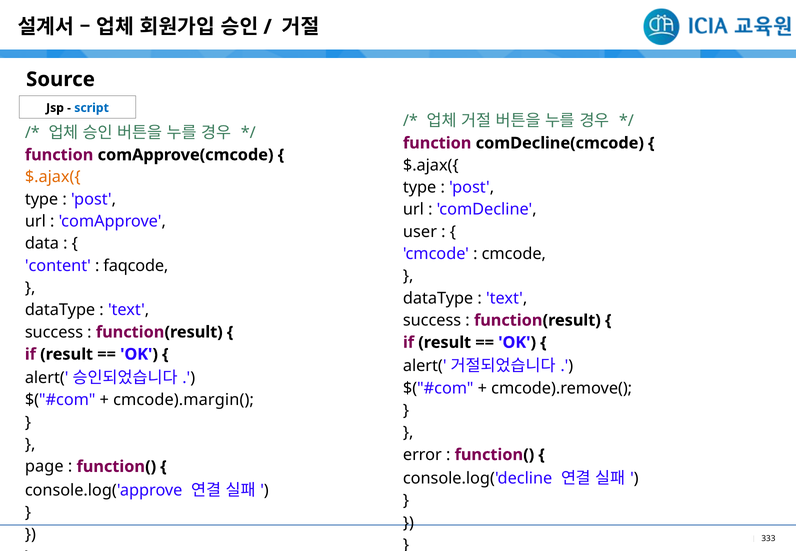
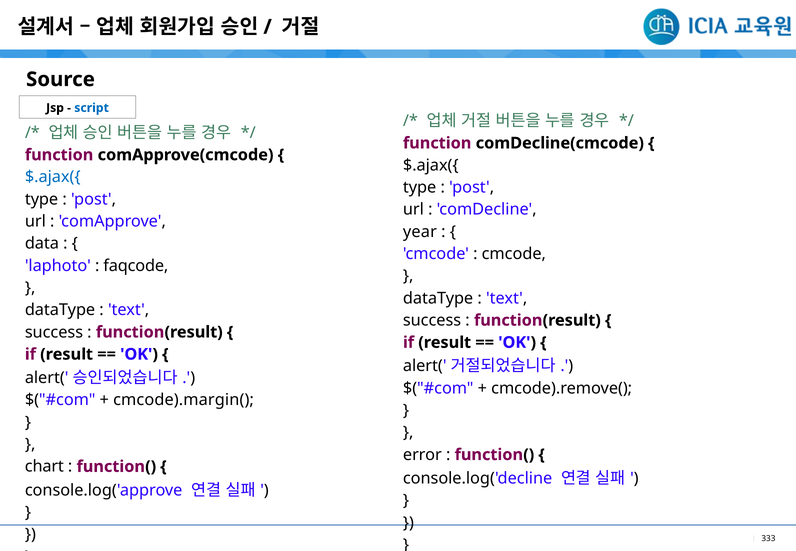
$.ajax({ at (53, 177) colour: orange -> blue
user: user -> year
content: content -> laphoto
page: page -> chart
